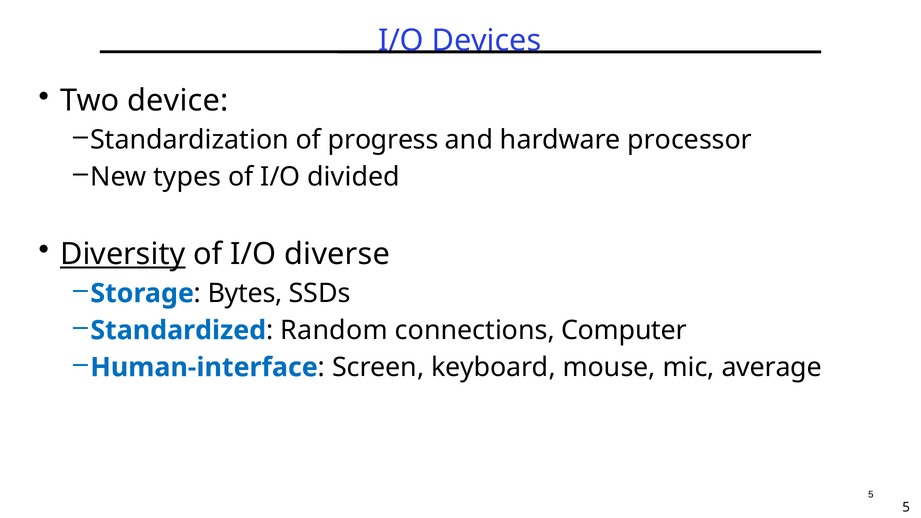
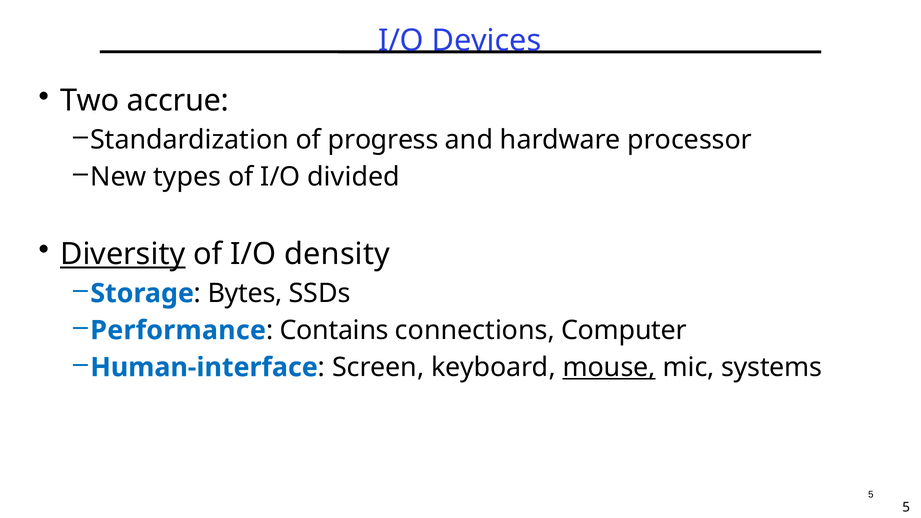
device: device -> accrue
diverse: diverse -> density
Standardized: Standardized -> Performance
Random: Random -> Contains
mouse underline: none -> present
average: average -> systems
